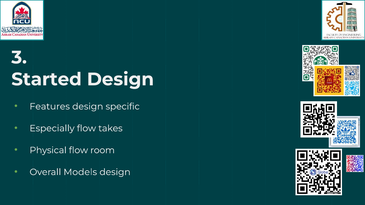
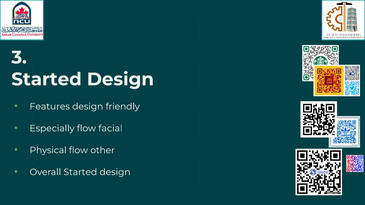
specific: specific -> friendly
takes: takes -> facial
room: room -> other
Overall Models: Models -> Started
